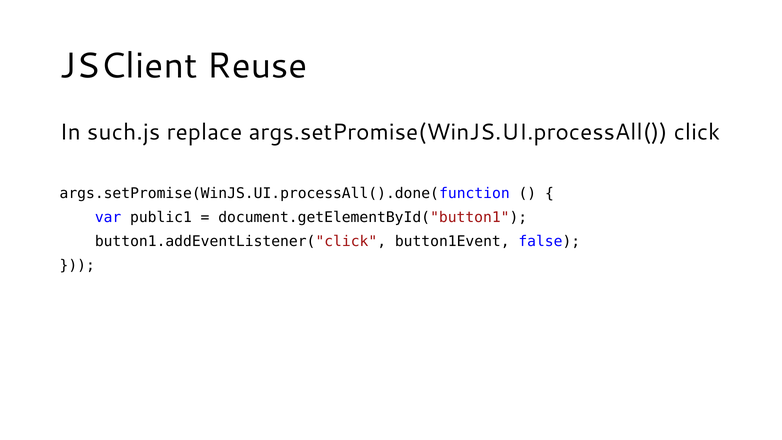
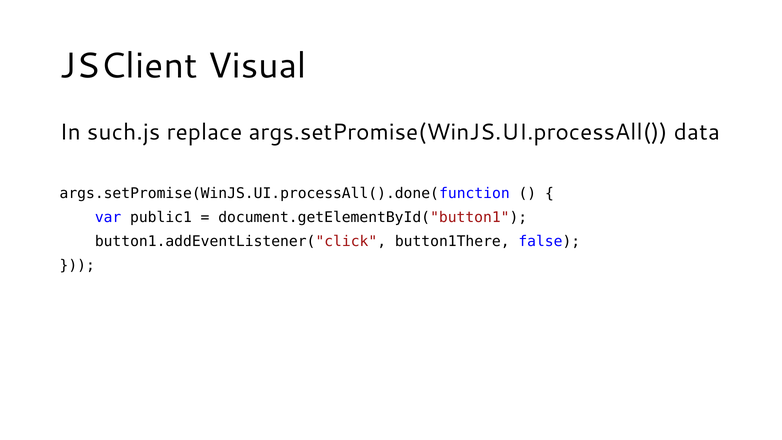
Reuse: Reuse -> Visual
click: click -> data
button1Event: button1Event -> button1There
